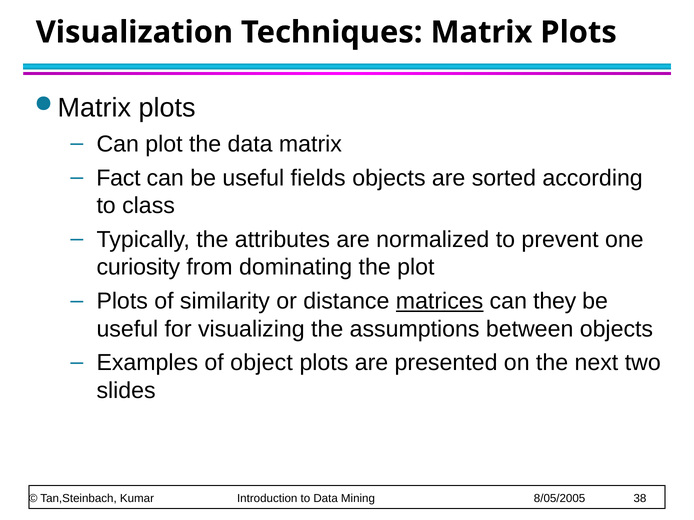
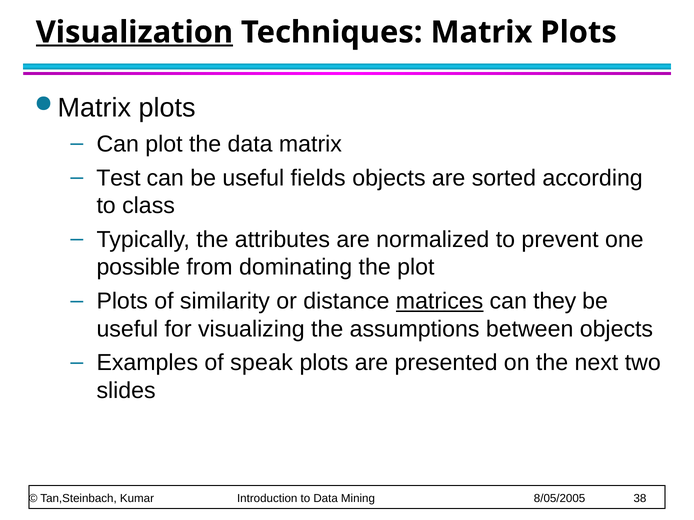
Visualization underline: none -> present
Fact: Fact -> Test
curiosity: curiosity -> possible
object: object -> speak
